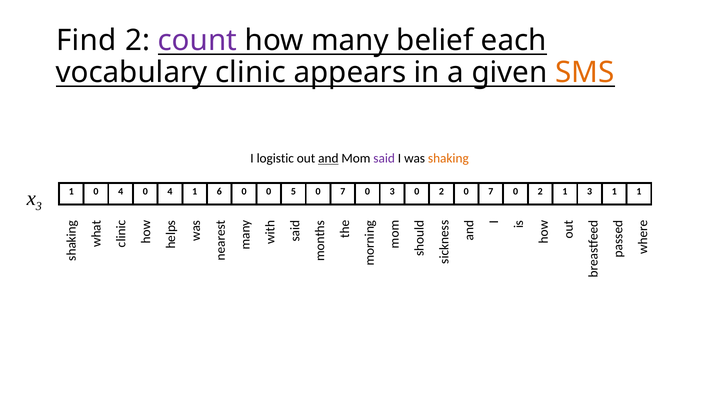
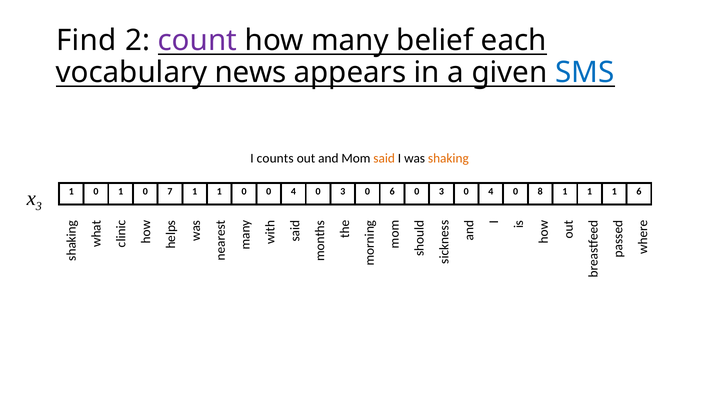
clinic: clinic -> news
SMS colour: orange -> blue
logistic: logistic -> counts
and underline: present -> none
said colour: purple -> orange
1 0 4: 4 -> 1
4 at (170, 191): 4 -> 7
6 at (219, 191): 6 -> 1
0 0 5: 5 -> 4
7 at (343, 191): 7 -> 3
0 3: 3 -> 6
2 at (441, 191): 2 -> 3
7 at (491, 191): 7 -> 4
2 at (540, 191): 2 -> 8
3 at (590, 191): 3 -> 1
1 1: 1 -> 6
